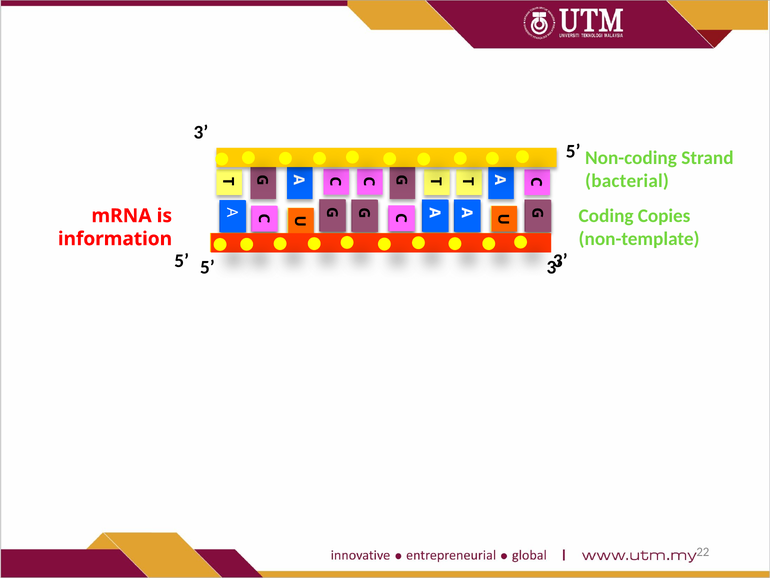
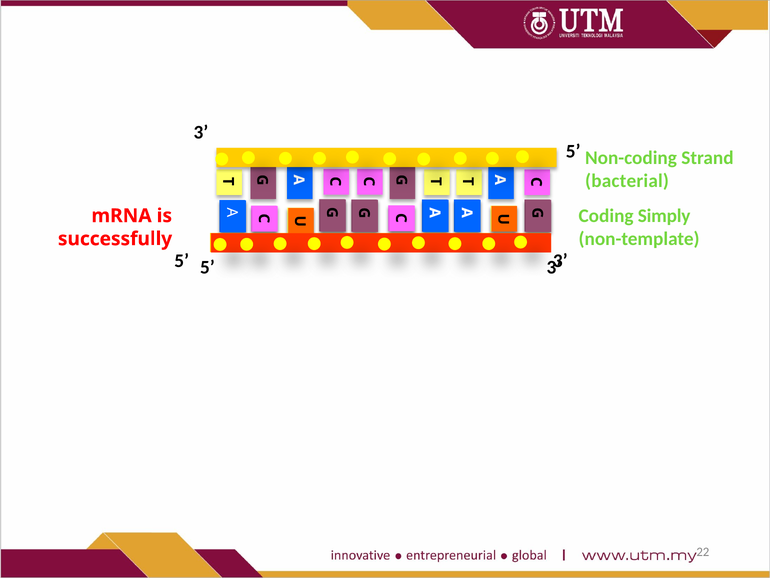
Copies: Copies -> Simply
information: information -> successfully
